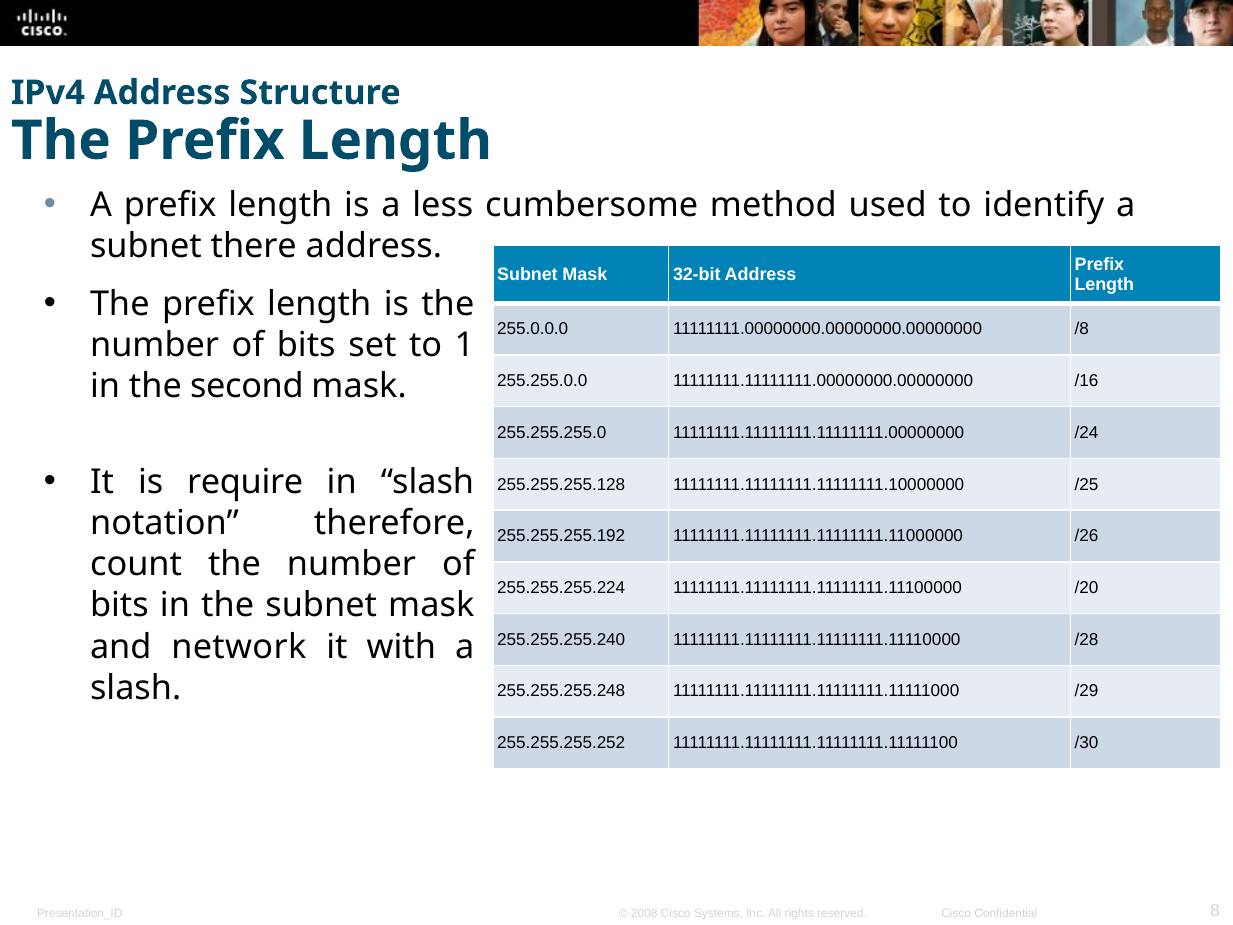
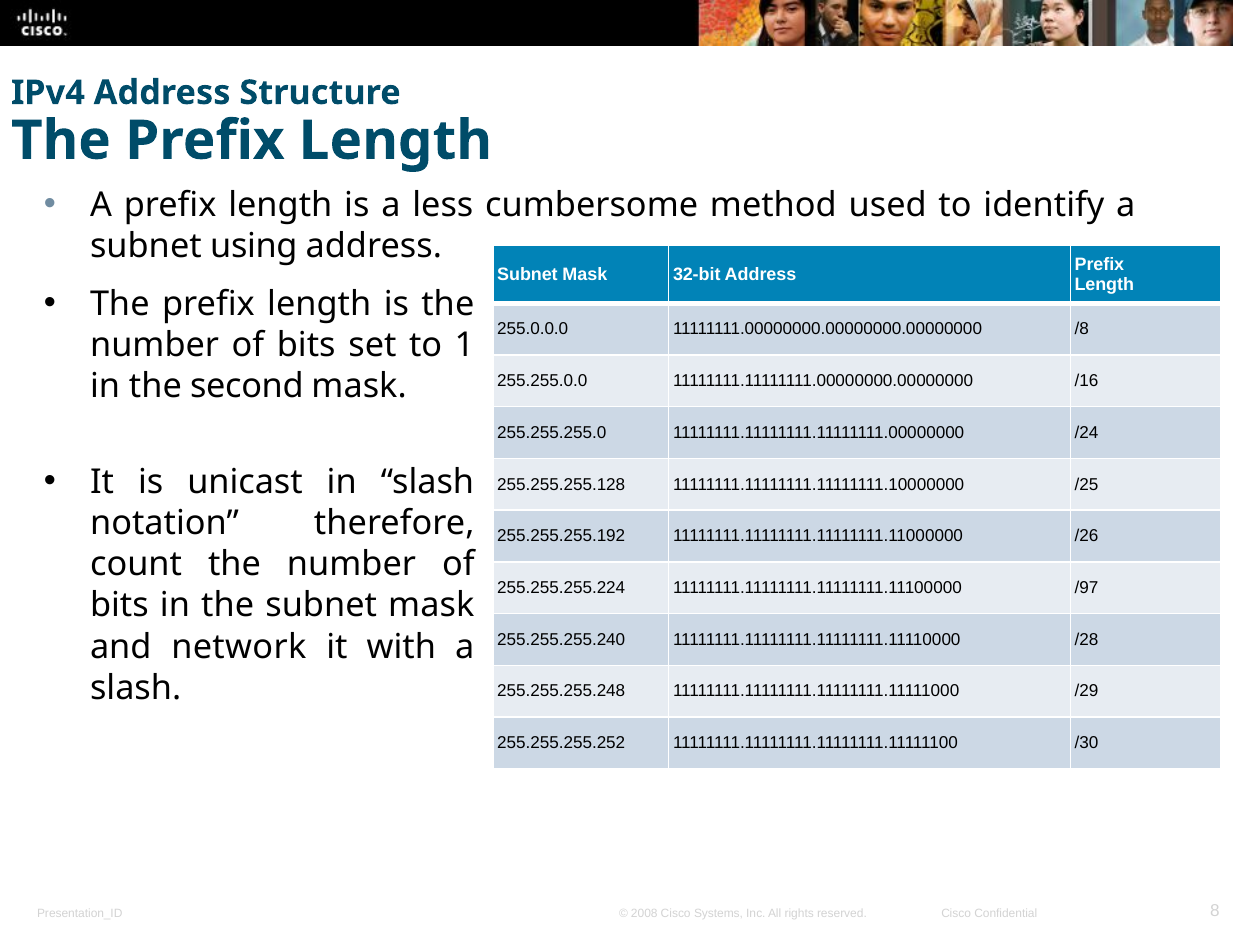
there: there -> using
require: require -> unicast
/20: /20 -> /97
